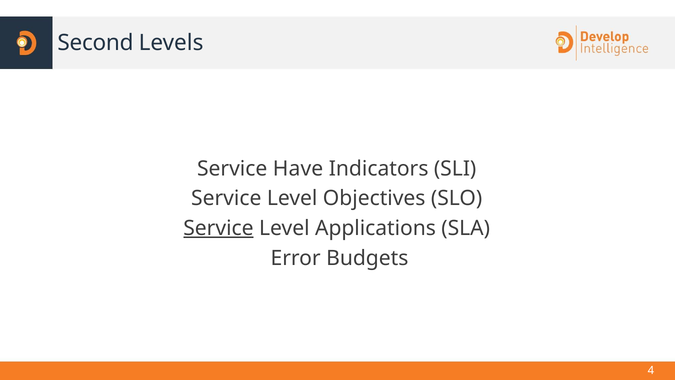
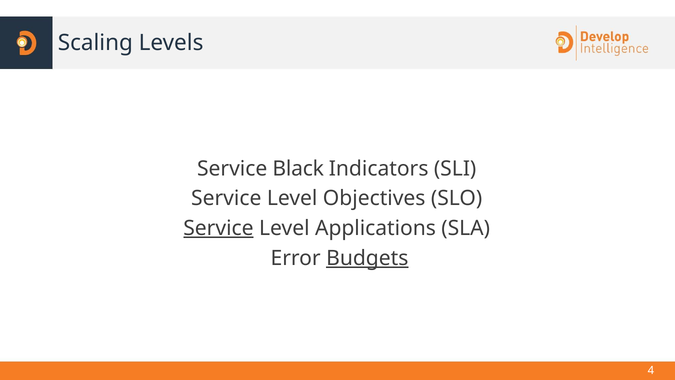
Second: Second -> Scaling
Have: Have -> Black
Budgets underline: none -> present
